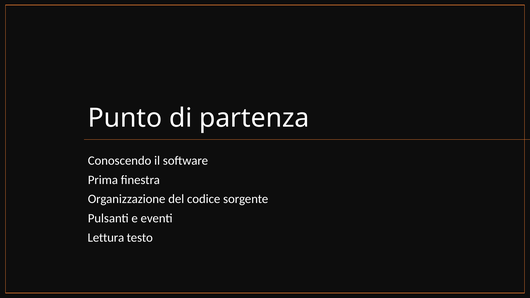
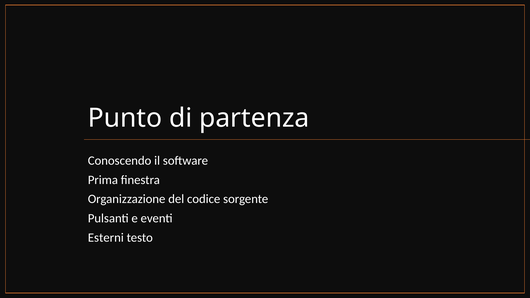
Lettura: Lettura -> Esterni
